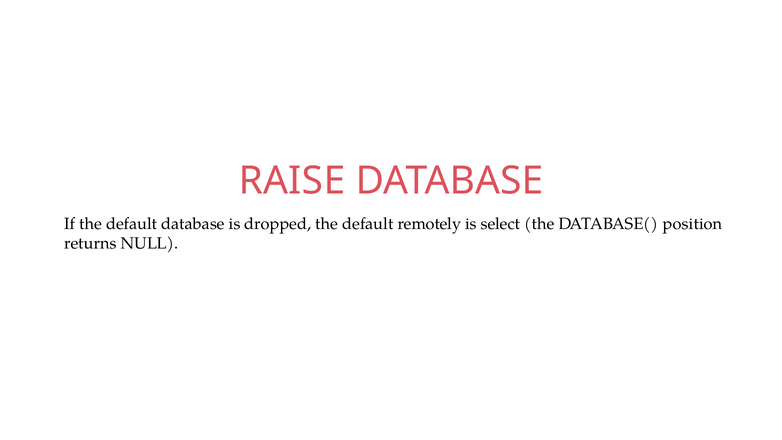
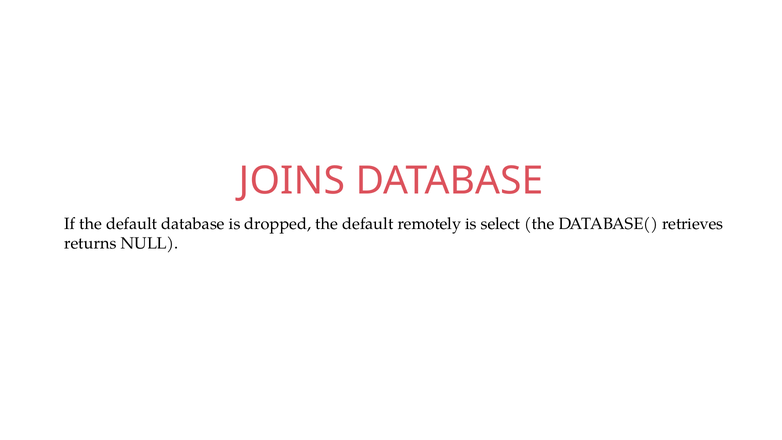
RAISE: RAISE -> JOINS
position: position -> retrieves
